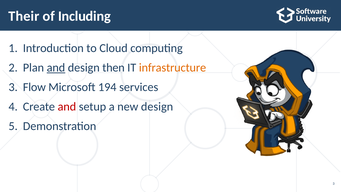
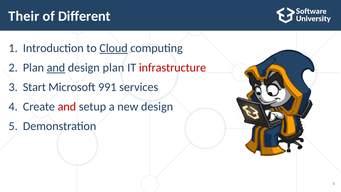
Including: Including -> Different
Cloud underline: none -> present
design then: then -> plan
infrastructure colour: orange -> red
Flow: Flow -> Start
194: 194 -> 991
